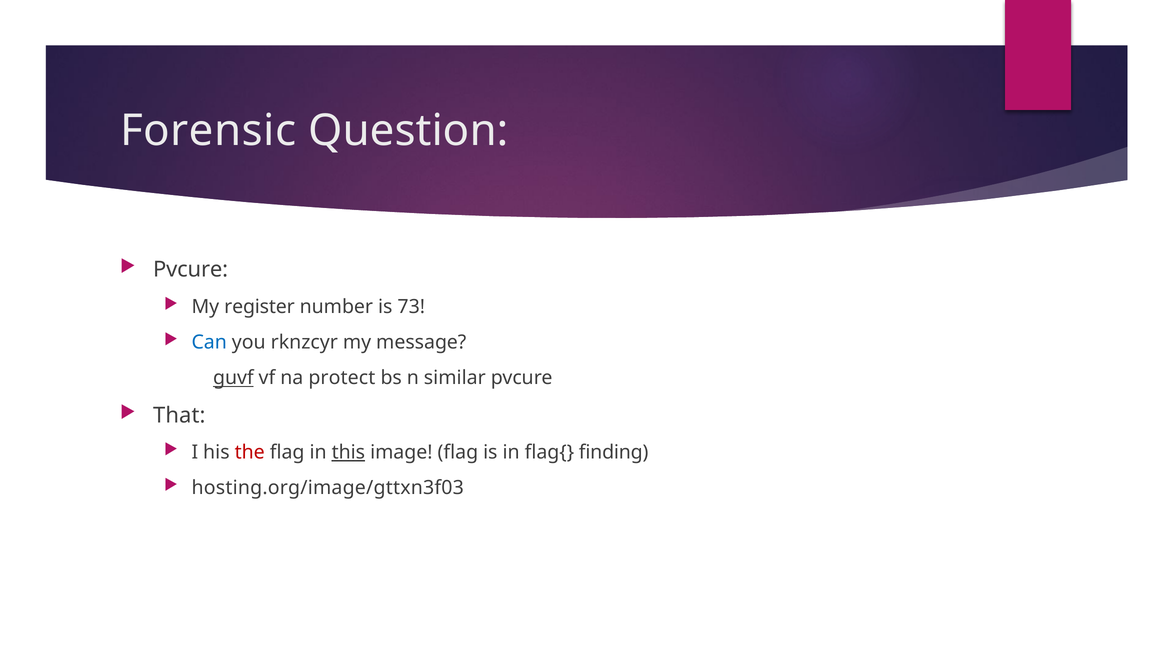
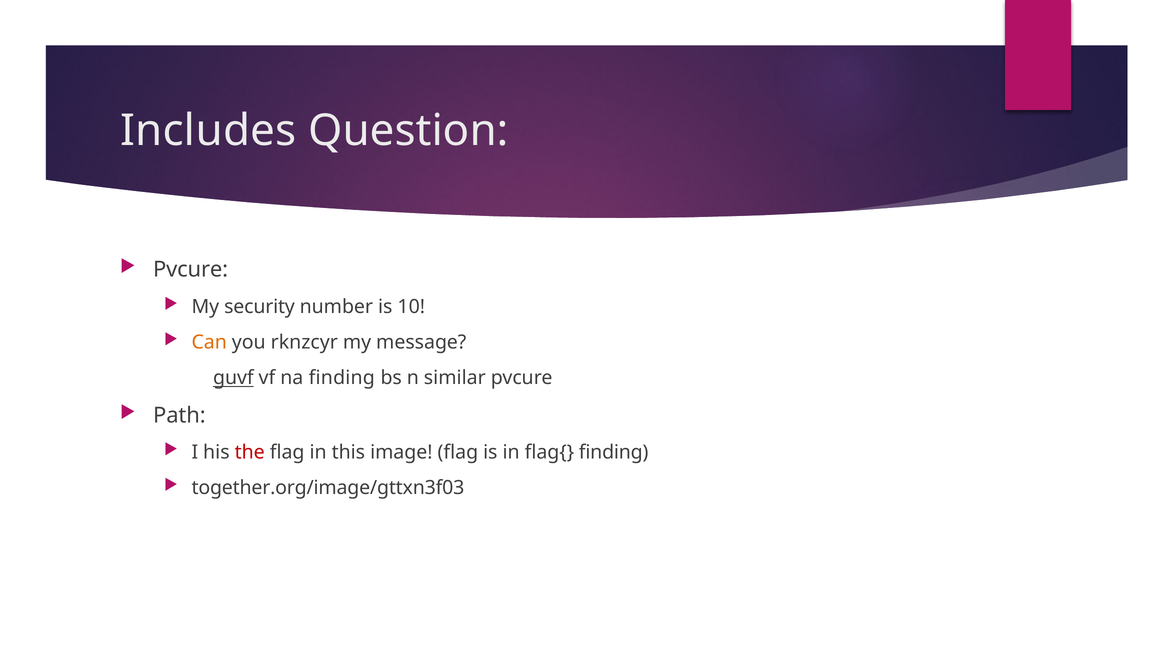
Forensic: Forensic -> Includes
register: register -> security
73: 73 -> 10
Can colour: blue -> orange
na protect: protect -> finding
That: That -> Path
this underline: present -> none
hosting.org/image/gttxn3f03: hosting.org/image/gttxn3f03 -> together.org/image/gttxn3f03
